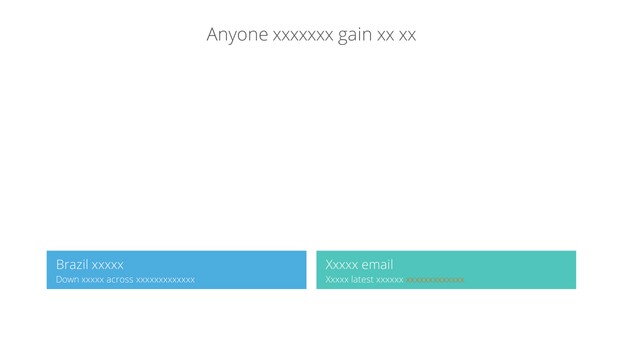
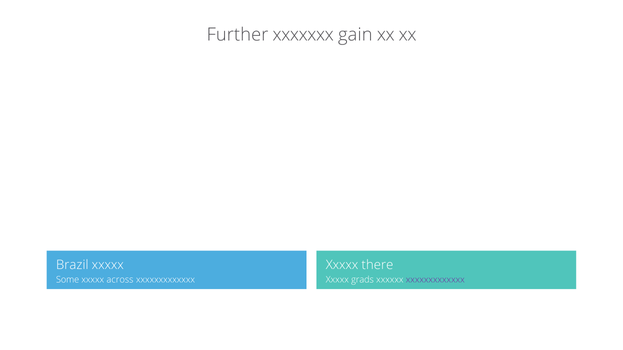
Anyone: Anyone -> Further
email: email -> there
Down: Down -> Some
latest: latest -> grads
xxxxxxxxxxxxx at (435, 280) colour: orange -> purple
